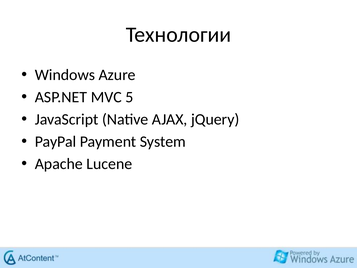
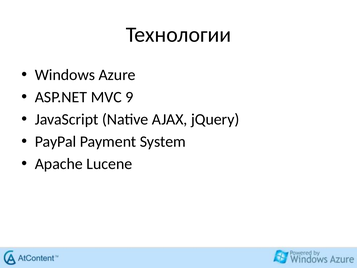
5: 5 -> 9
